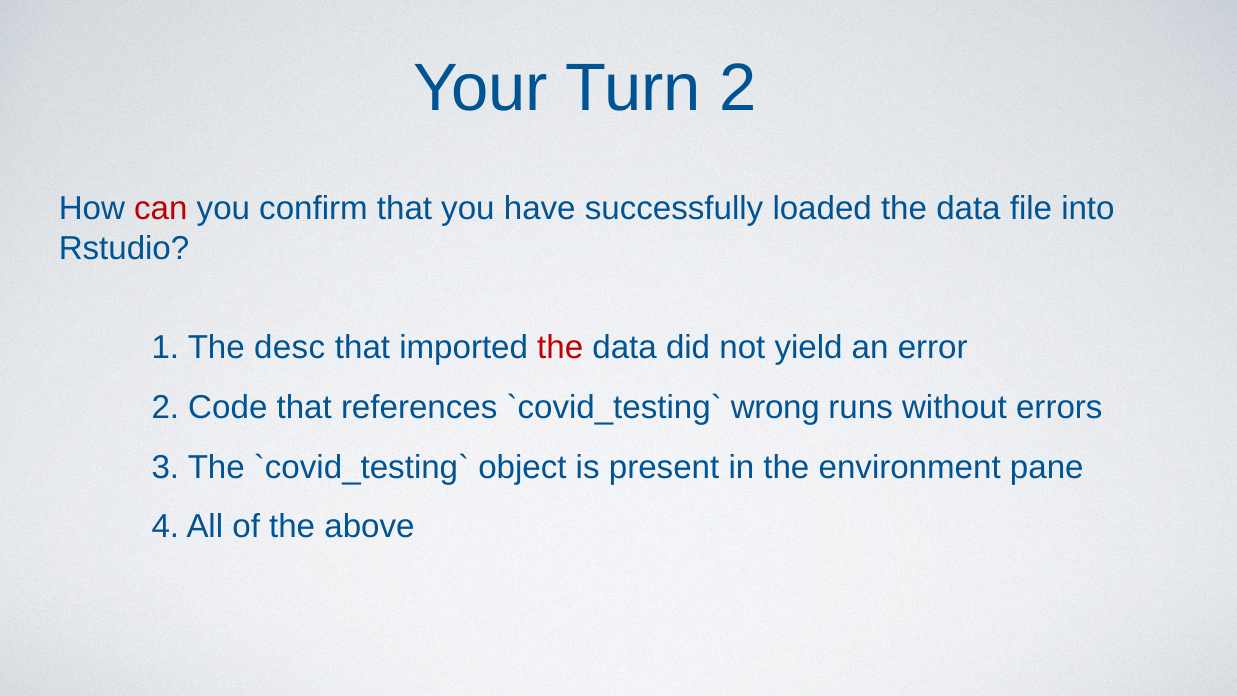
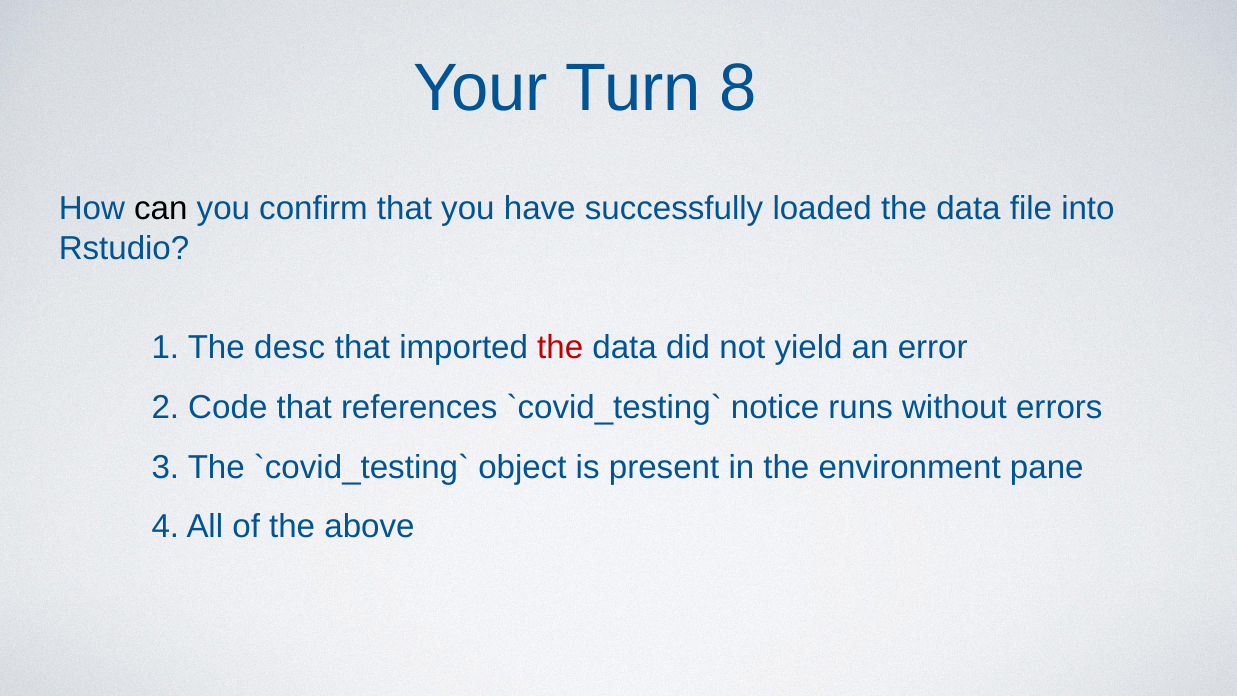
Turn 2: 2 -> 8
can colour: red -> black
wrong: wrong -> notice
